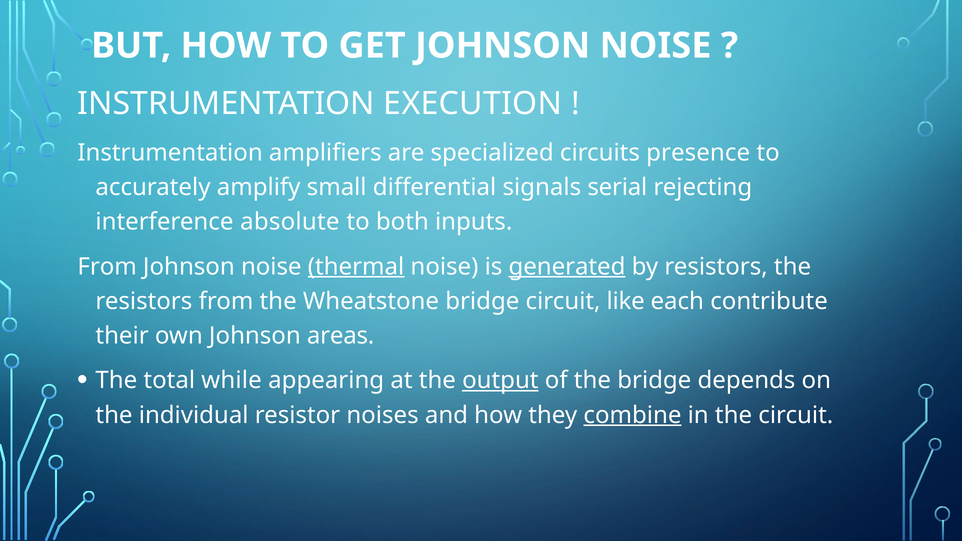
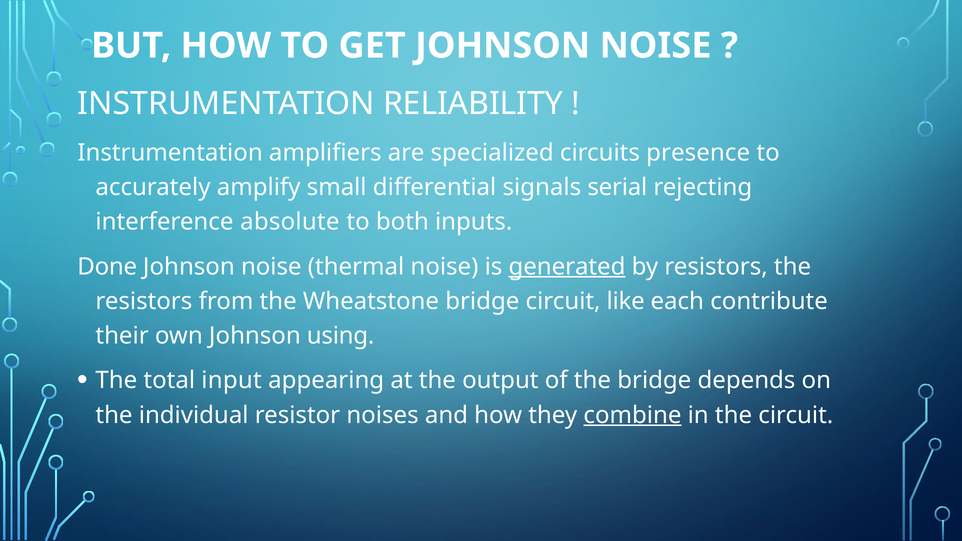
EXECUTION: EXECUTION -> RELIABILITY
From at (107, 267): From -> Done
thermal underline: present -> none
areas: areas -> using
while: while -> input
output underline: present -> none
